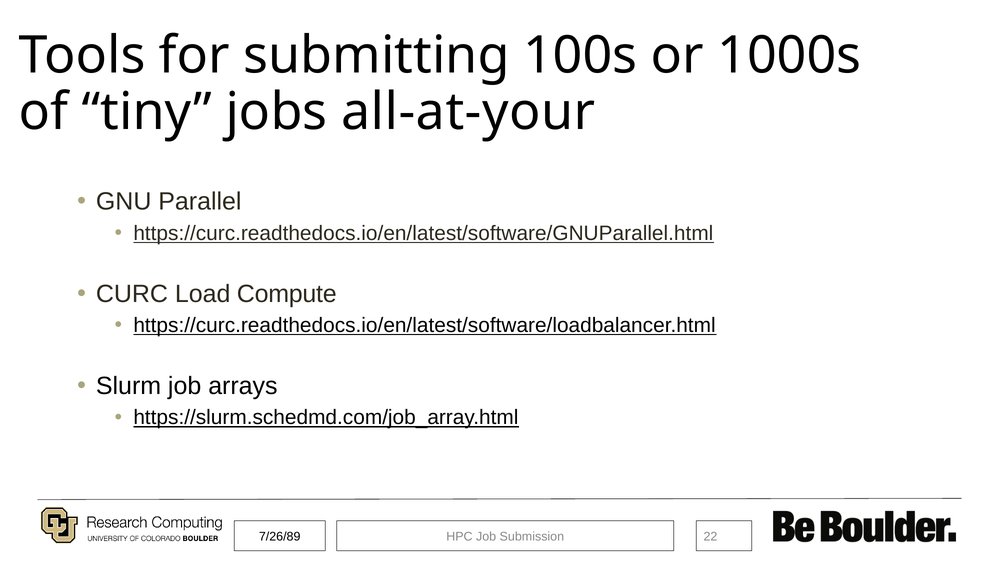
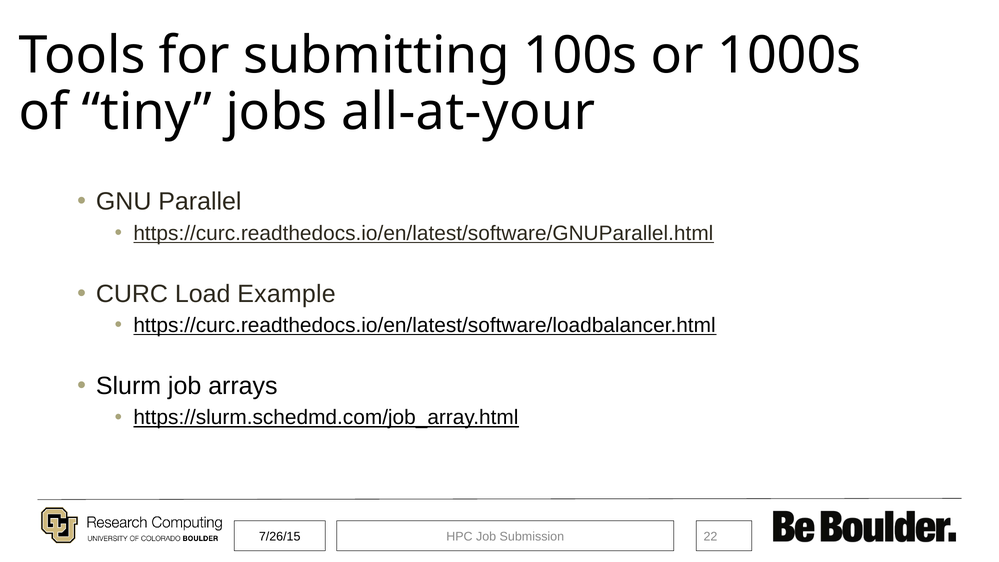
Compute: Compute -> Example
7/26/89: 7/26/89 -> 7/26/15
